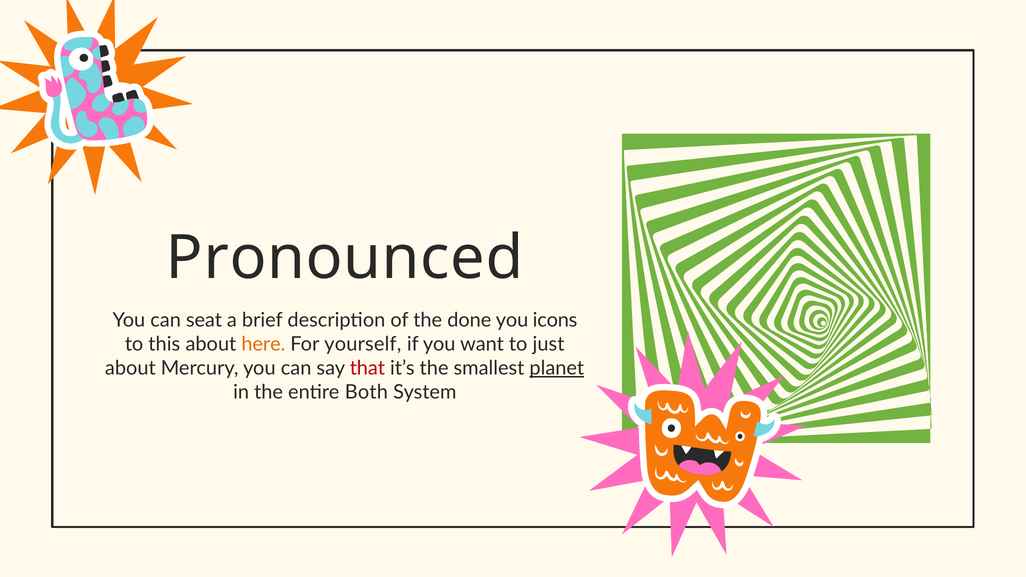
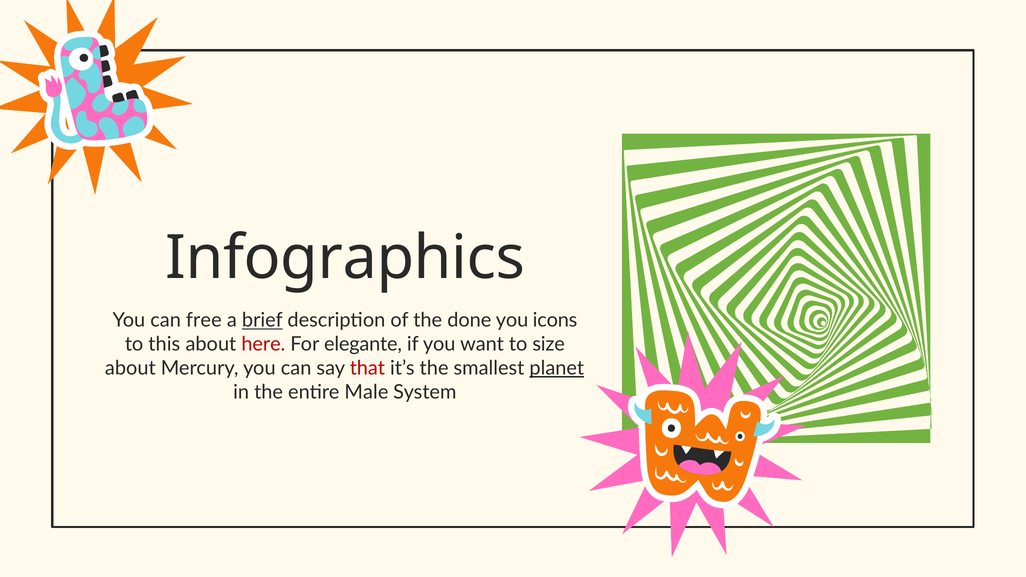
Pronounced: Pronounced -> Infographics
seat: seat -> free
brief underline: none -> present
here colour: orange -> red
yourself: yourself -> elegante
just: just -> size
Both: Both -> Male
